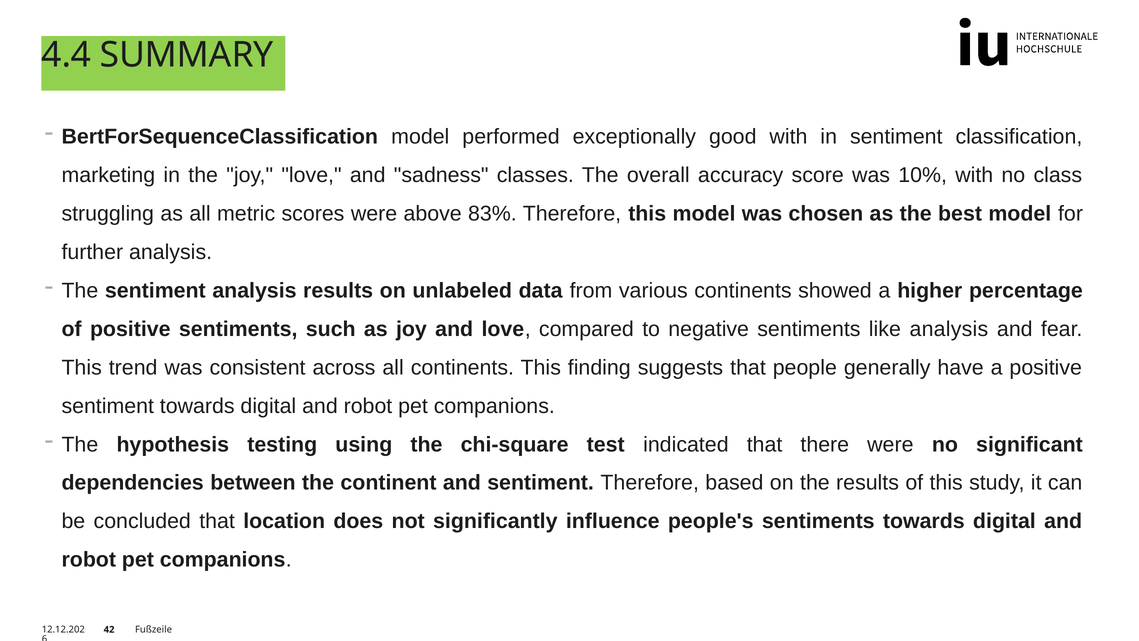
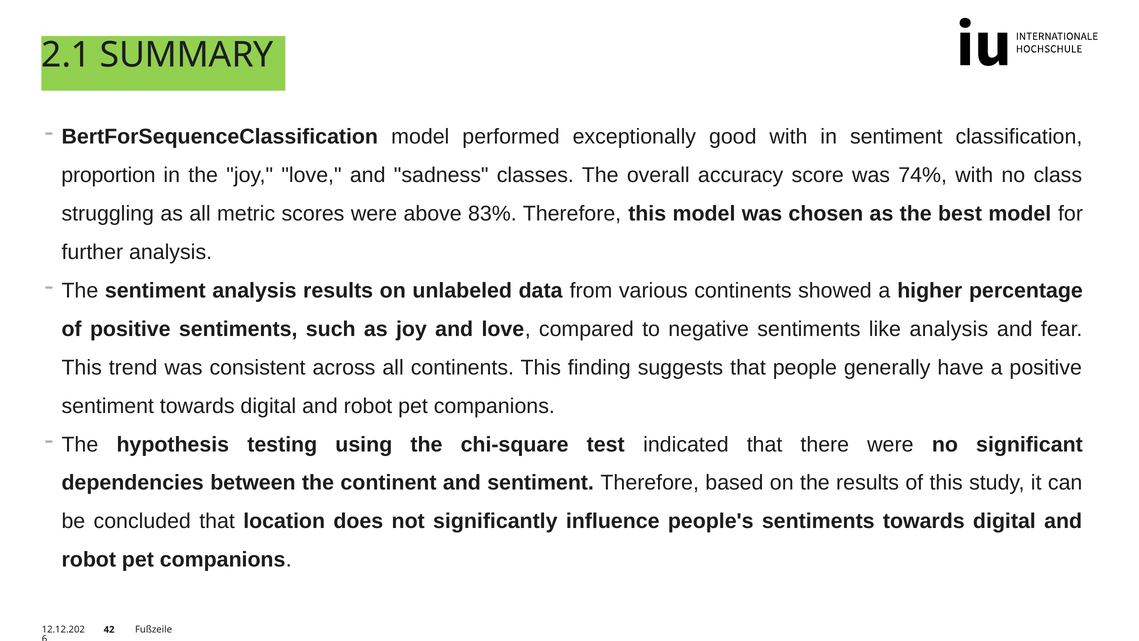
4.4: 4.4 -> 2.1
marketing: marketing -> proportion
10%: 10% -> 74%
